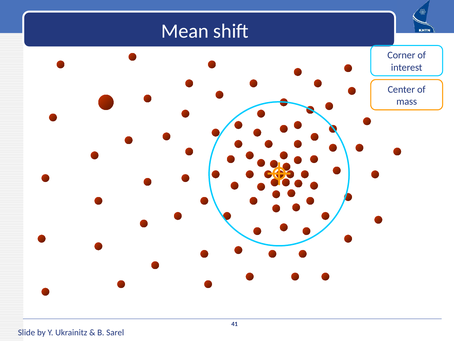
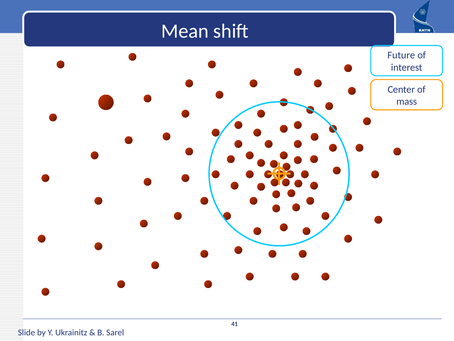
Corner: Corner -> Future
